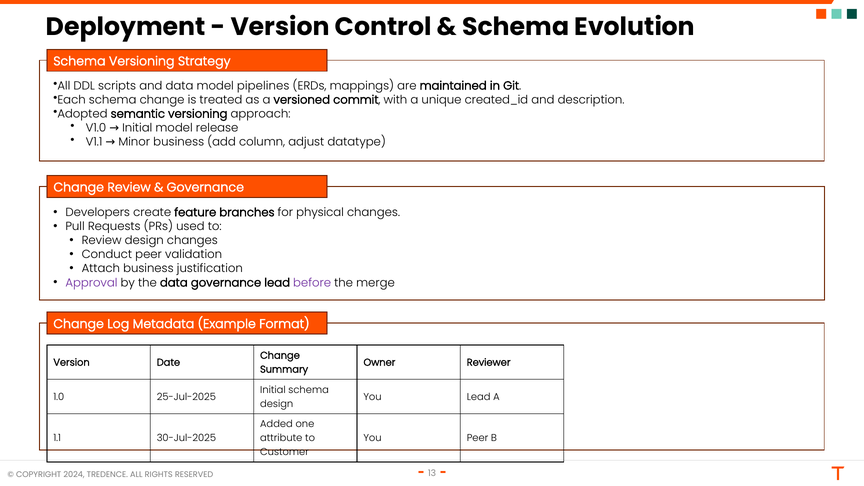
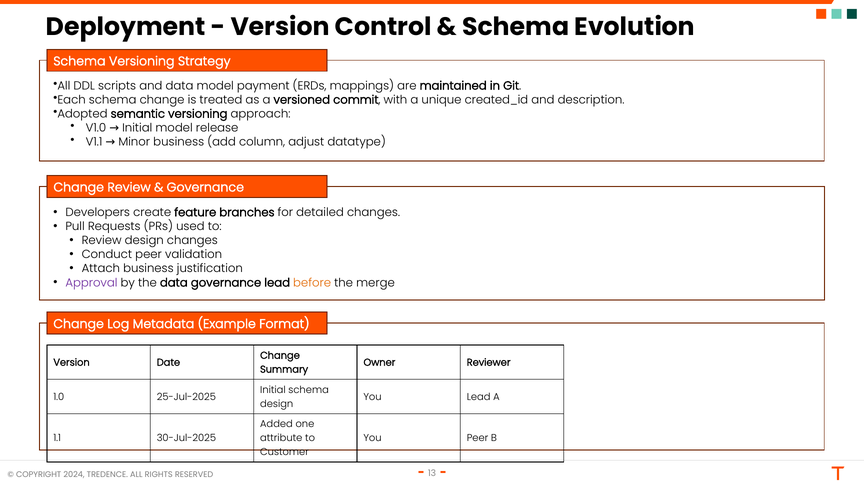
pipelines: pipelines -> payment
physical: physical -> detailed
before colour: purple -> orange
